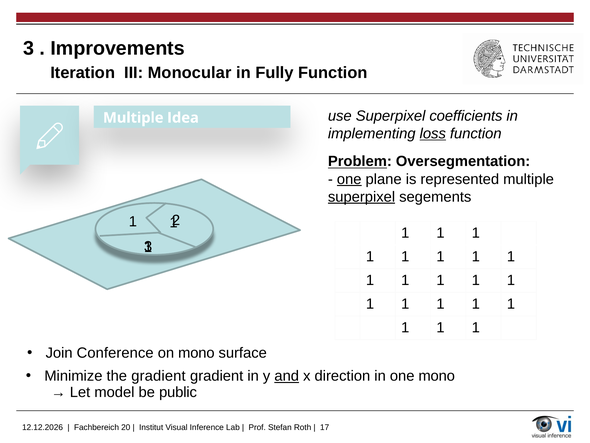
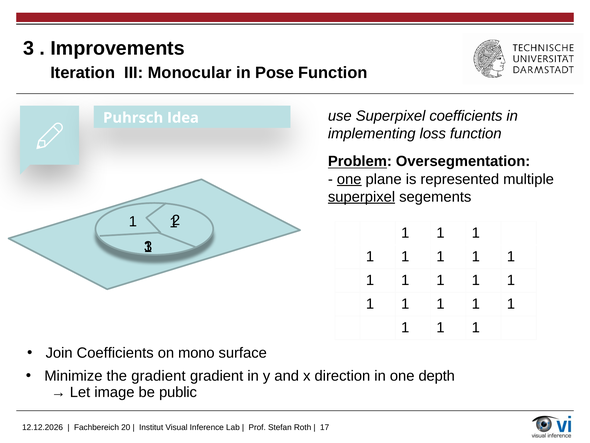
Fully: Fully -> Pose
Multiple at (133, 118): Multiple -> Puhrsch
loss underline: present -> none
Join Conference: Conference -> Coefficients
and underline: present -> none
one mono: mono -> depth
model: model -> image
